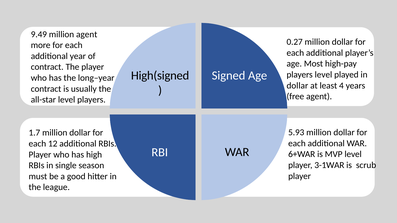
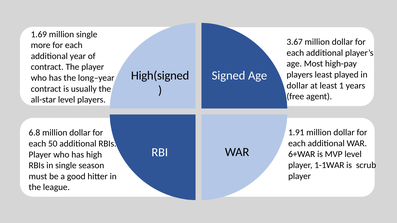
9.49: 9.49 -> 1.69
million agent: agent -> single
0.27: 0.27 -> 3.67
players level: level -> least
4: 4 -> 1
5.93: 5.93 -> 1.91
1.7: 1.7 -> 6.8
12: 12 -> 50
3-1WAR: 3-1WAR -> 1-1WAR
